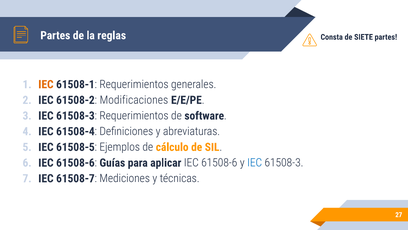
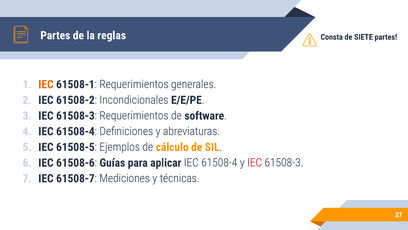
Modificaciones: Modificaciones -> Incondicionales
aplicar IEC 61508-6: 61508-6 -> 61508-4
IEC at (255, 162) colour: blue -> red
